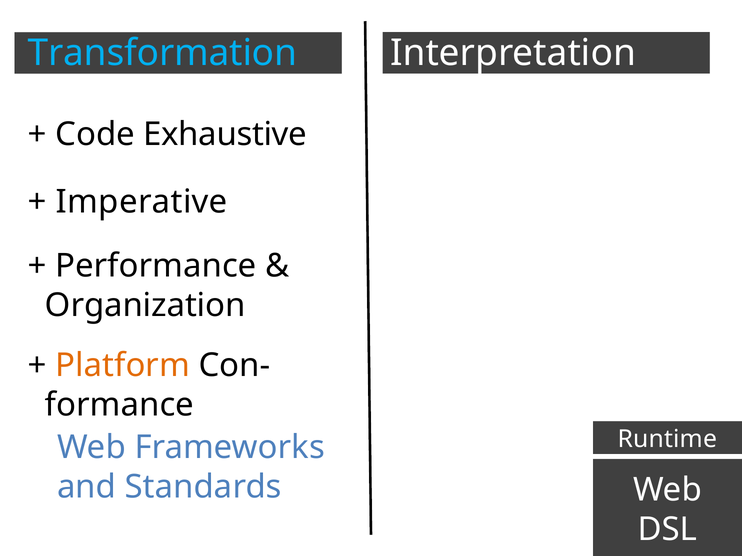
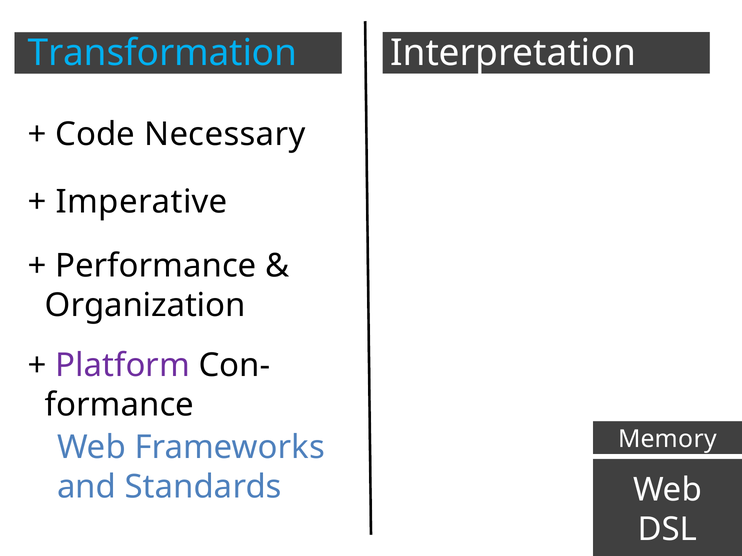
Exhaustive: Exhaustive -> Necessary
Platform colour: orange -> purple
Runtime: Runtime -> Memory
